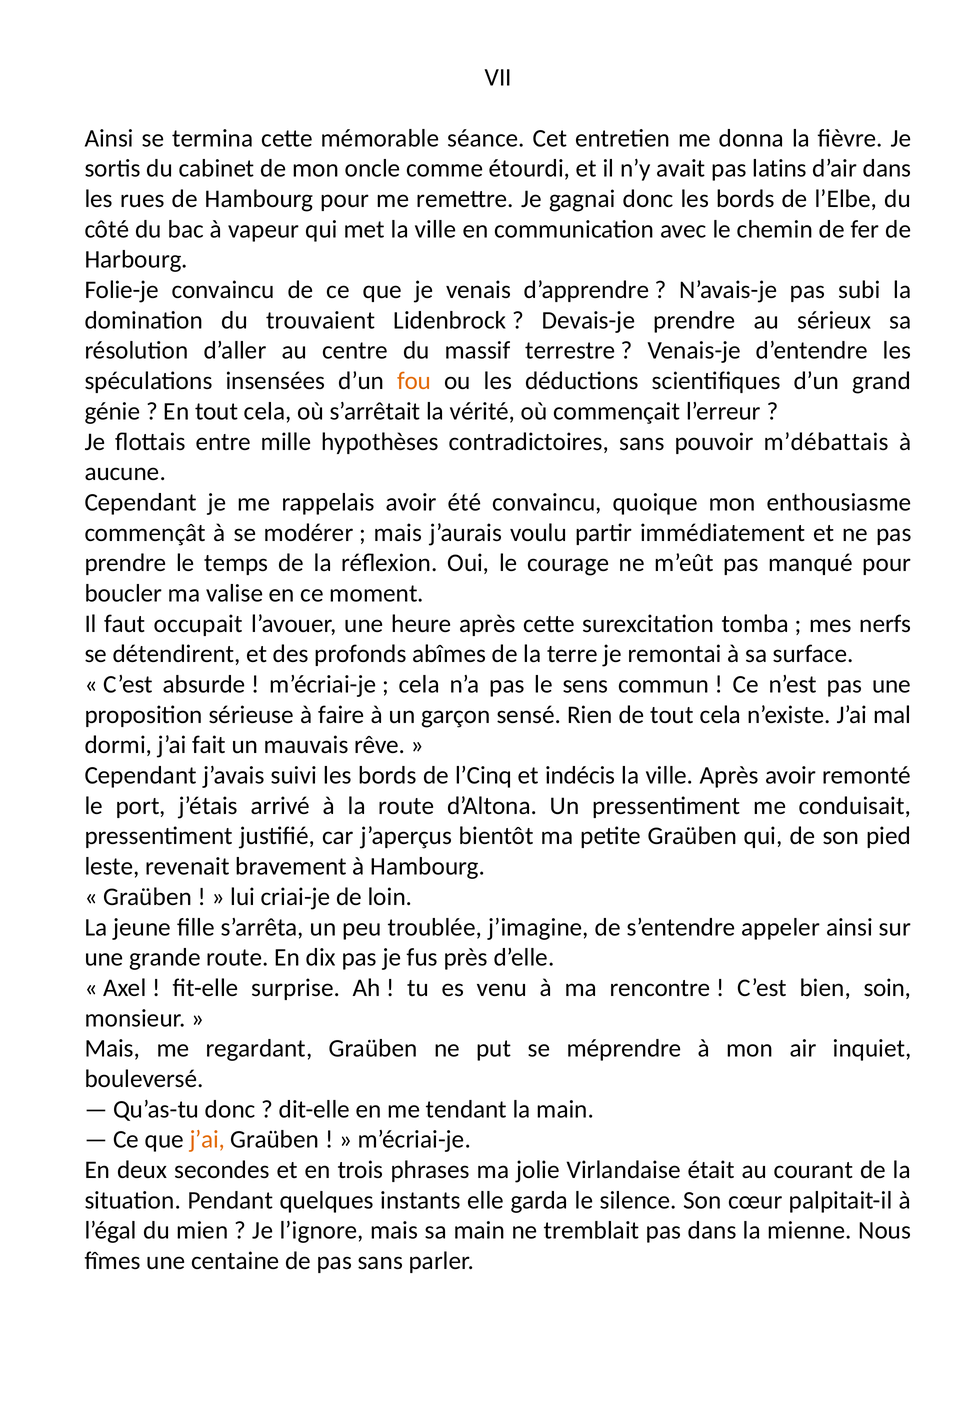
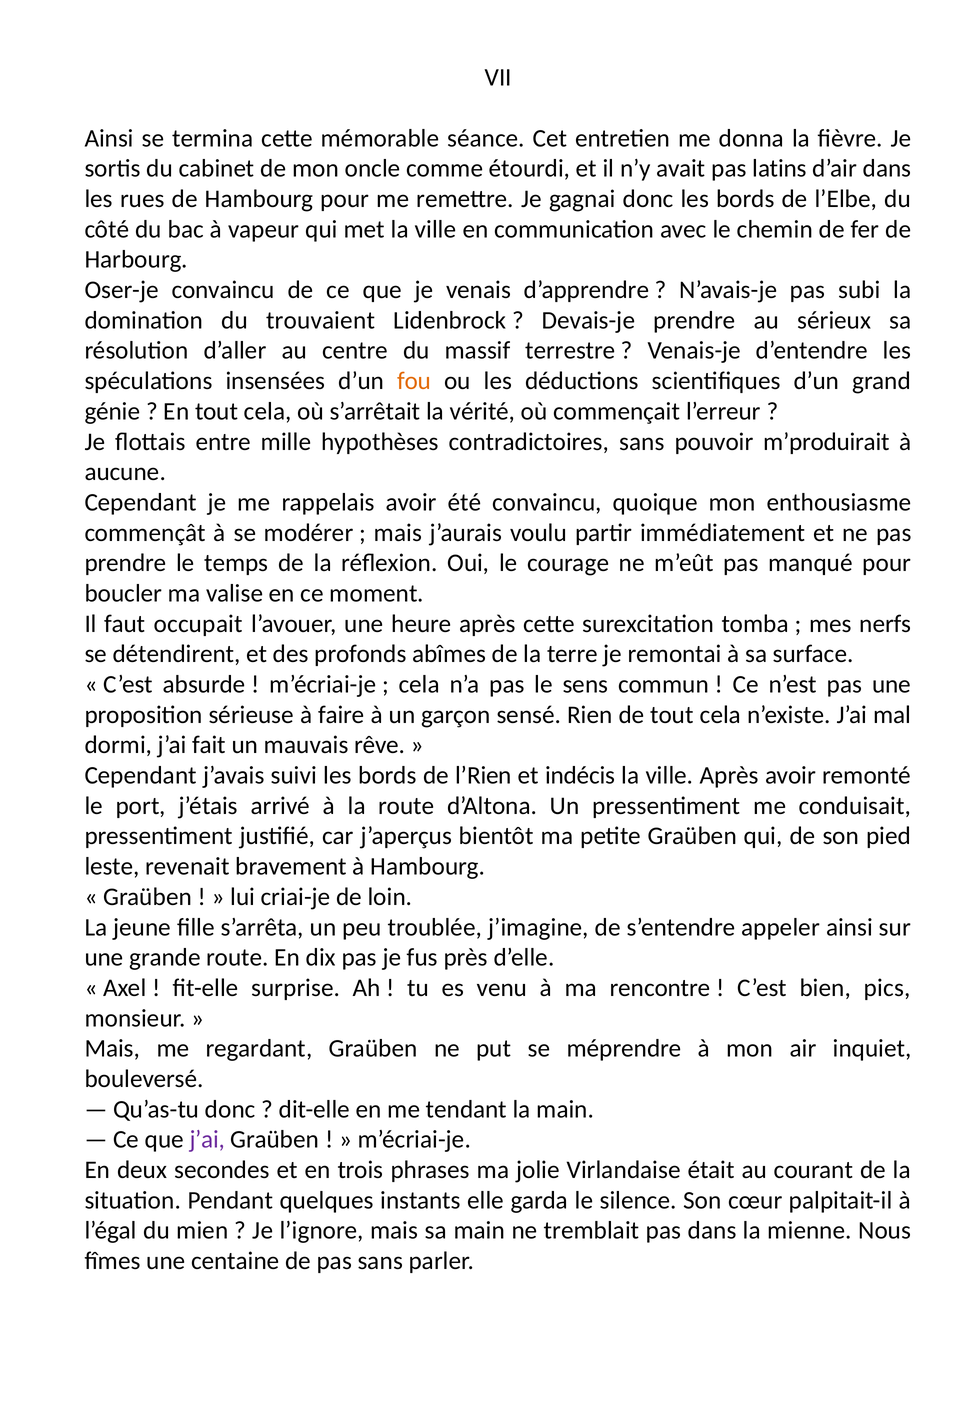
Folie-je: Folie-je -> Oser-je
m’débattais: m’débattais -> m’produirait
l’Cinq: l’Cinq -> l’Rien
soin: soin -> pics
j’ai at (207, 1139) colour: orange -> purple
